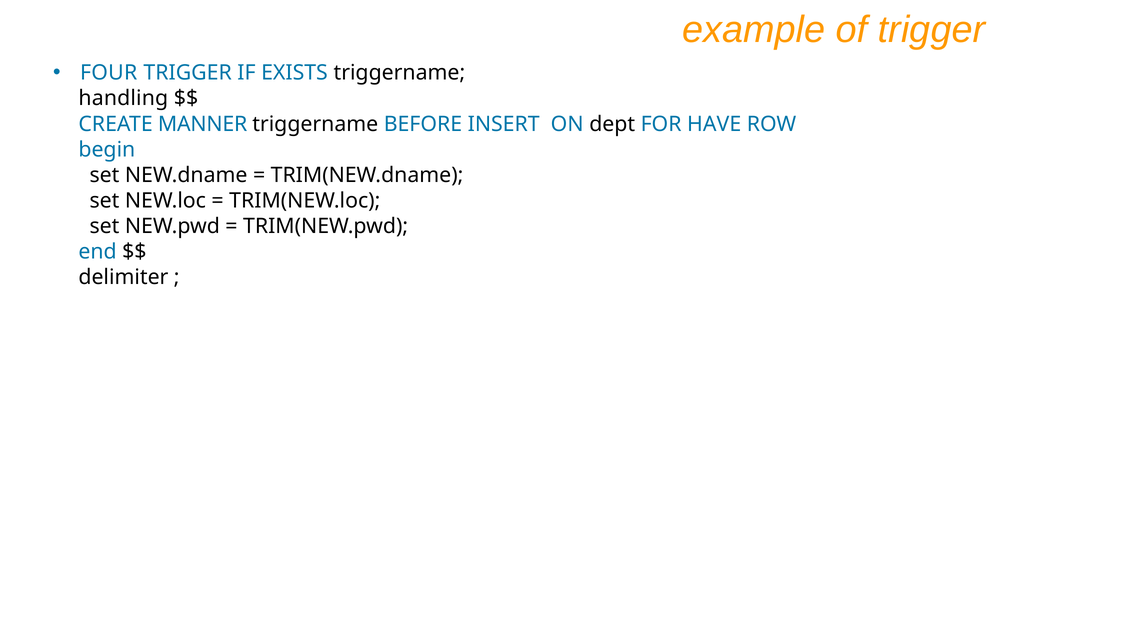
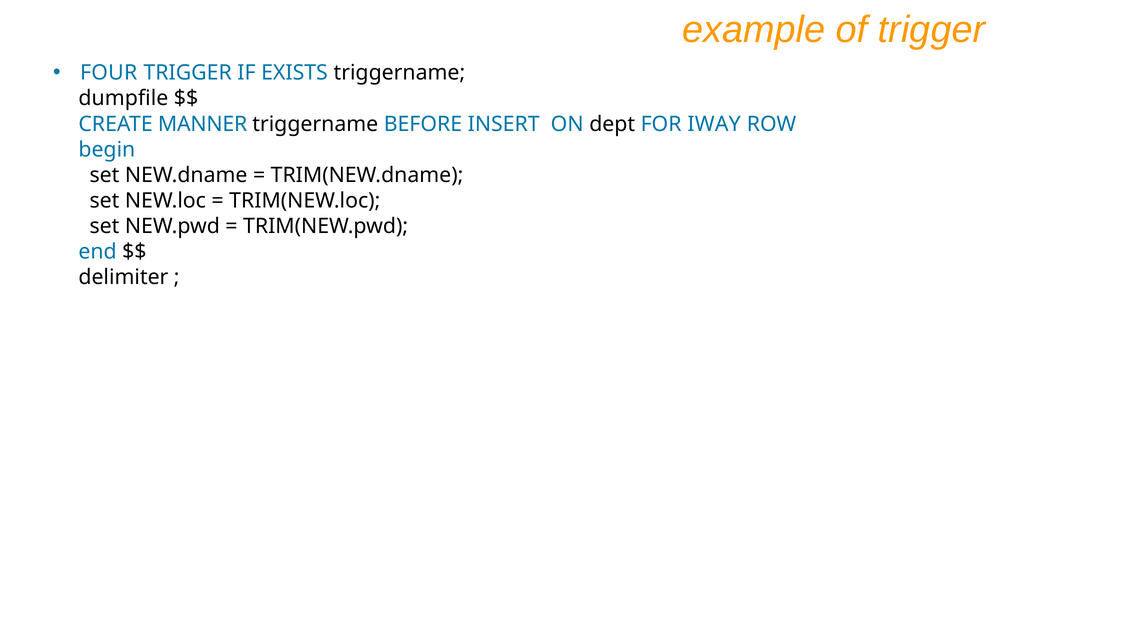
handling: handling -> dumpfile
HAVE: HAVE -> IWAY
